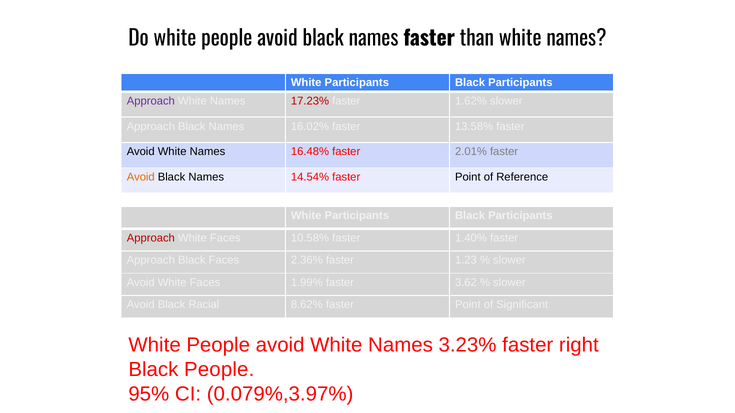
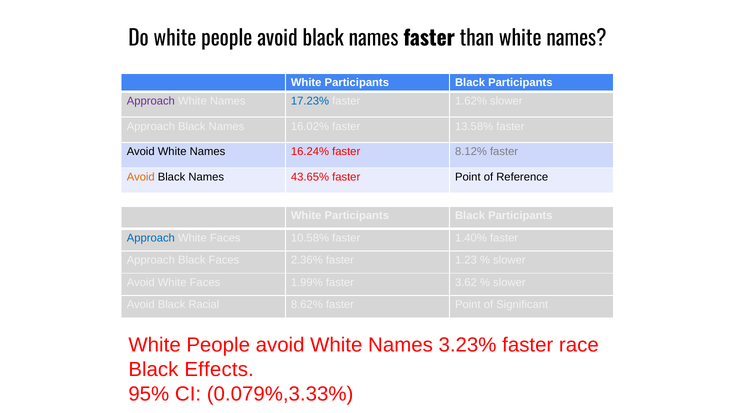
17.23% colour: red -> blue
16.48%: 16.48% -> 16.24%
2.01%: 2.01% -> 8.12%
14.54%: 14.54% -> 43.65%
Approach at (151, 238) colour: red -> blue
right: right -> race
Black People: People -> Effects
0.079%,3.97%: 0.079%,3.97% -> 0.079%,3.33%
